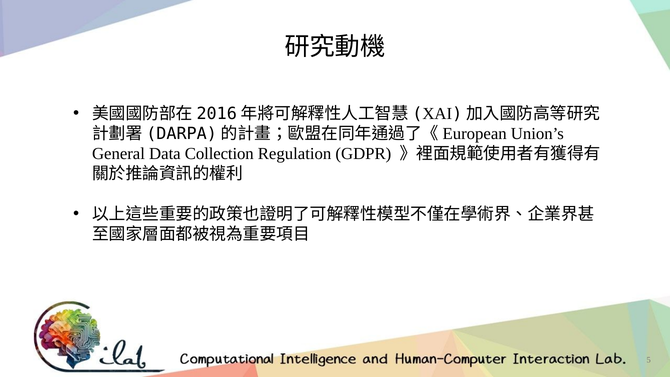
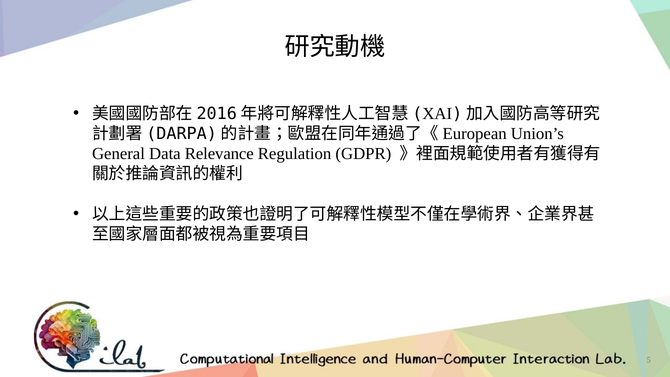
Collection: Collection -> Relevance
